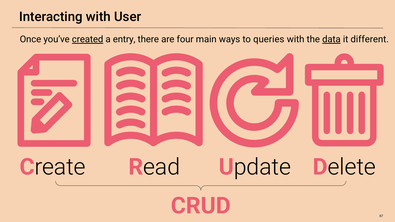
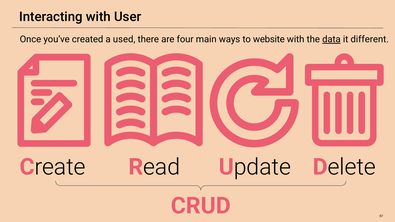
created underline: present -> none
entry: entry -> used
queries: queries -> website
